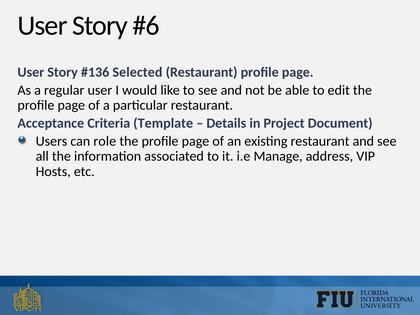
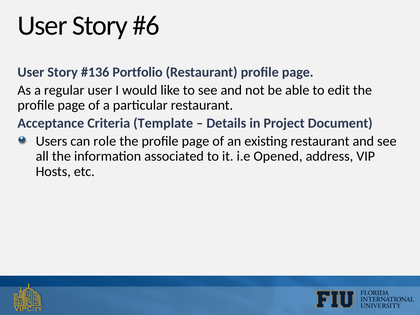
Selected: Selected -> Portfolio
Manage: Manage -> Opened
